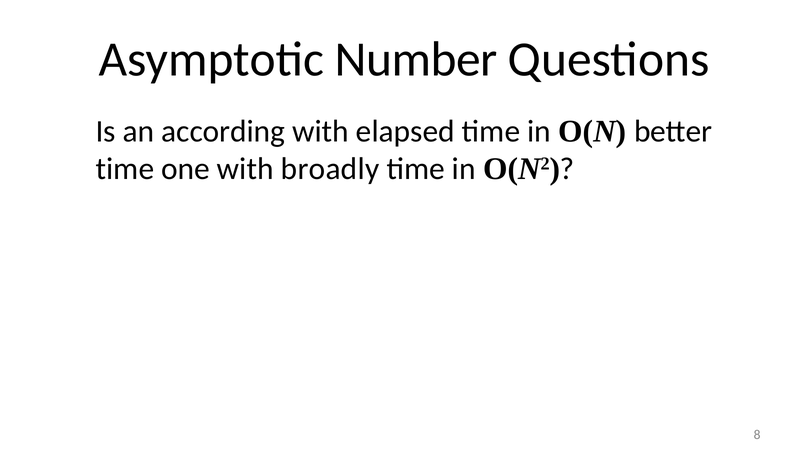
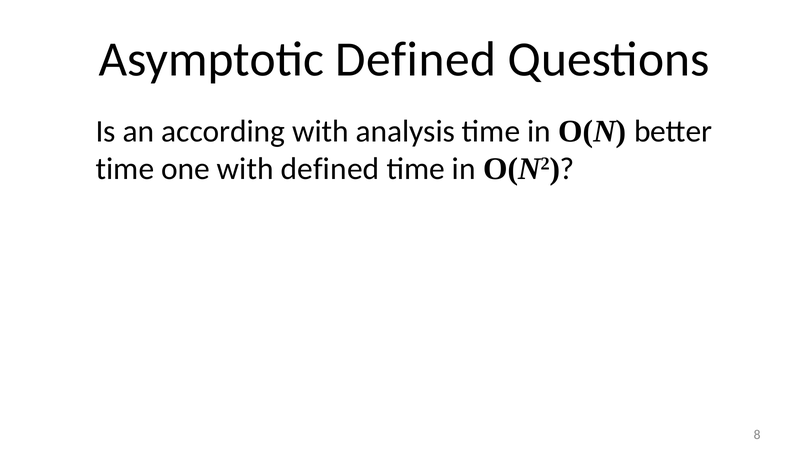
Asymptotic Number: Number -> Defined
elapsed: elapsed -> analysis
with broadly: broadly -> defined
